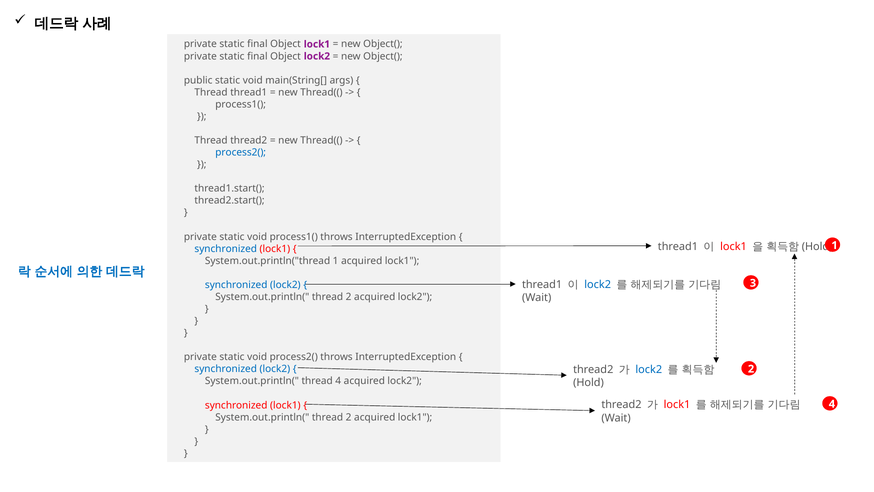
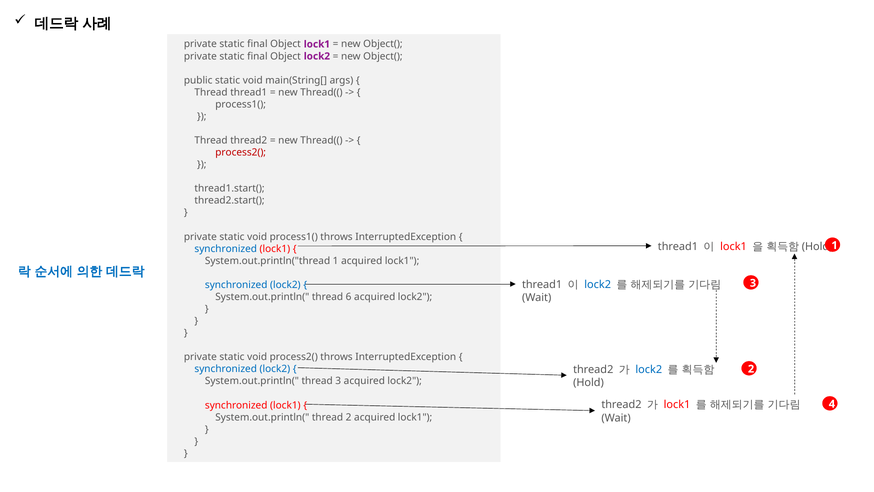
process2( at (241, 152) colour: blue -> red
2 at (349, 297): 2 -> 6
thread 4: 4 -> 3
